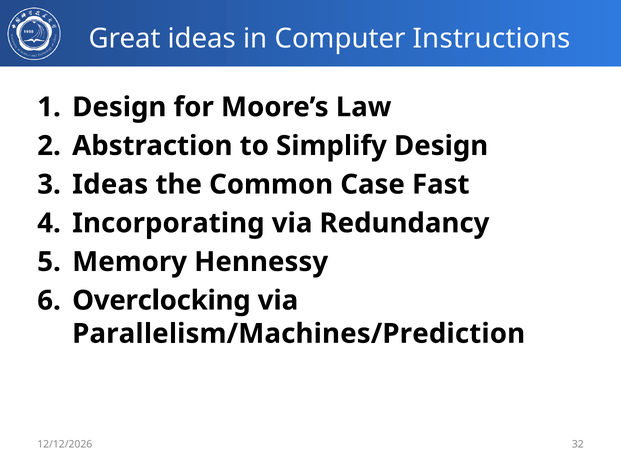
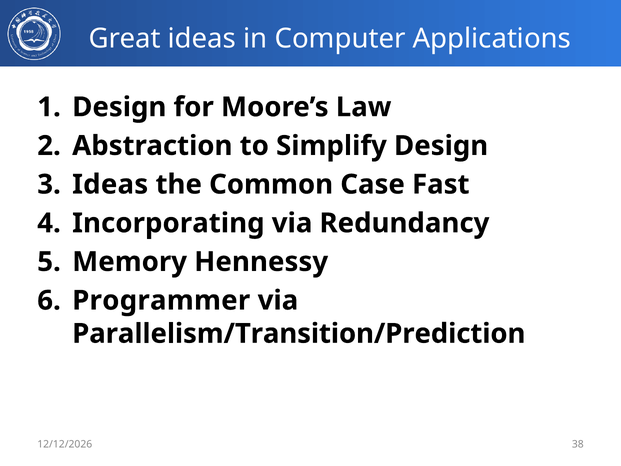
Instructions: Instructions -> Applications
Overclocking: Overclocking -> Programmer
Parallelism/Machines/Prediction: Parallelism/Machines/Prediction -> Parallelism/Transition/Prediction
32: 32 -> 38
